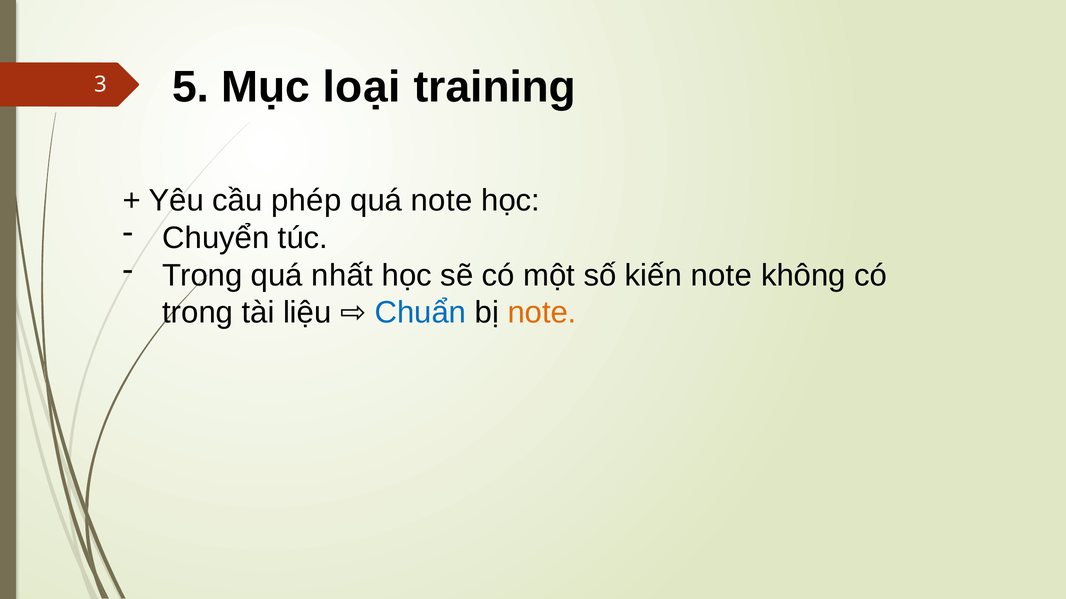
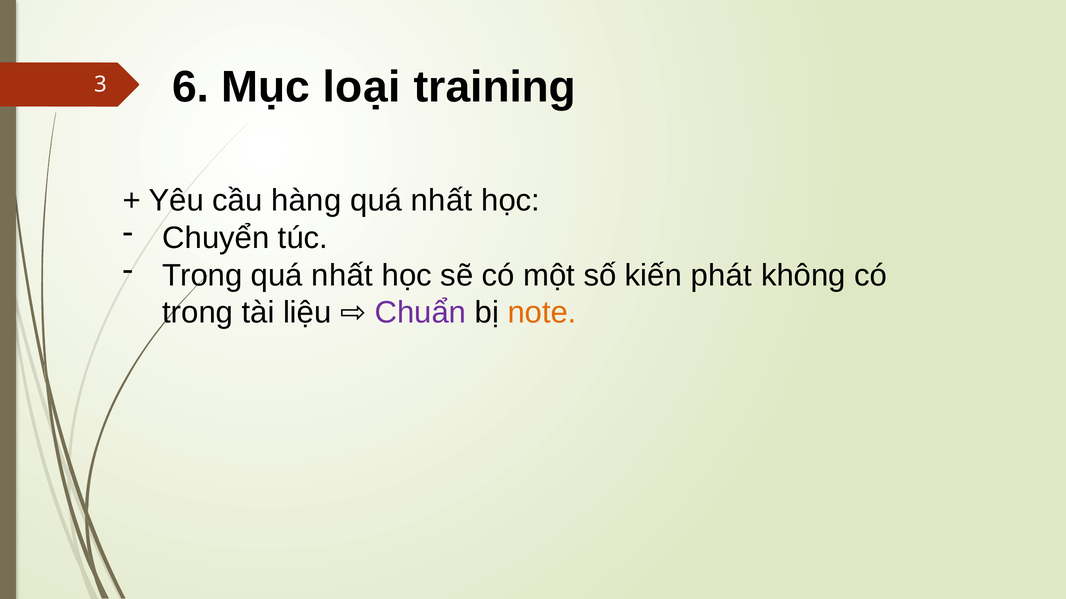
5: 5 -> 6
phép: phép -> hàng
note at (442, 201): note -> nhất
kiến note: note -> phát
Chuẩn colour: blue -> purple
